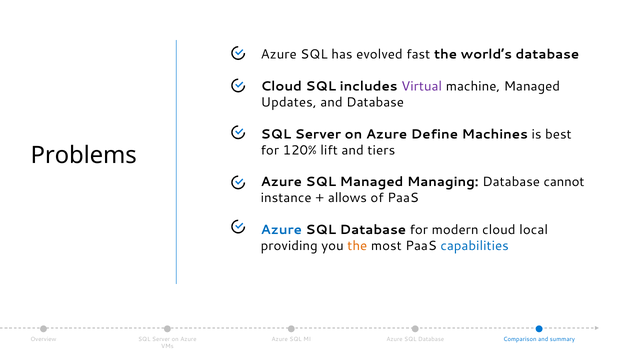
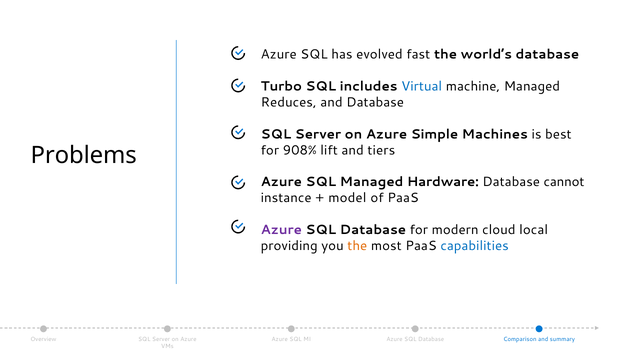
Cloud at (281, 86): Cloud -> Turbo
Virtual colour: purple -> blue
Updates: Updates -> Reduces
Define: Define -> Simple
120%: 120% -> 908%
Managing: Managing -> Hardware
allows: allows -> model
Azure at (281, 230) colour: blue -> purple
